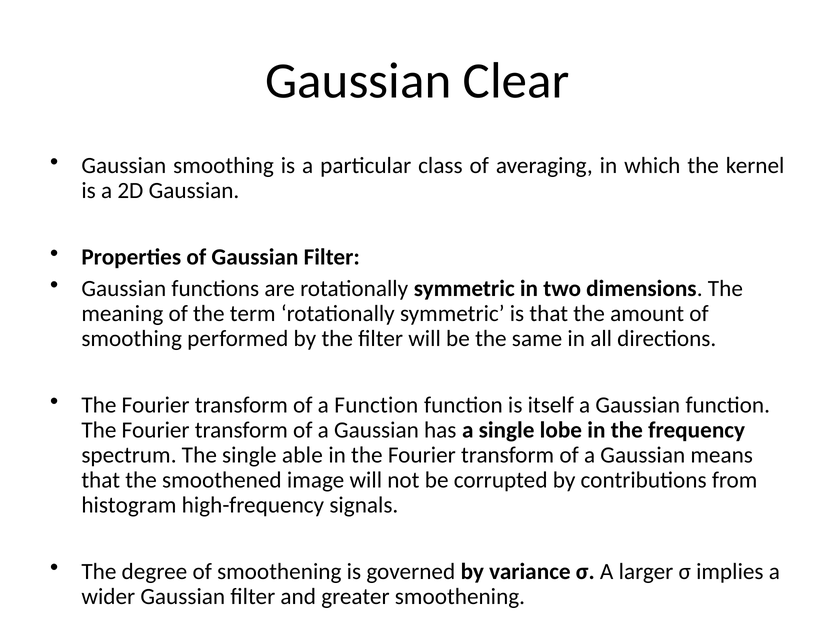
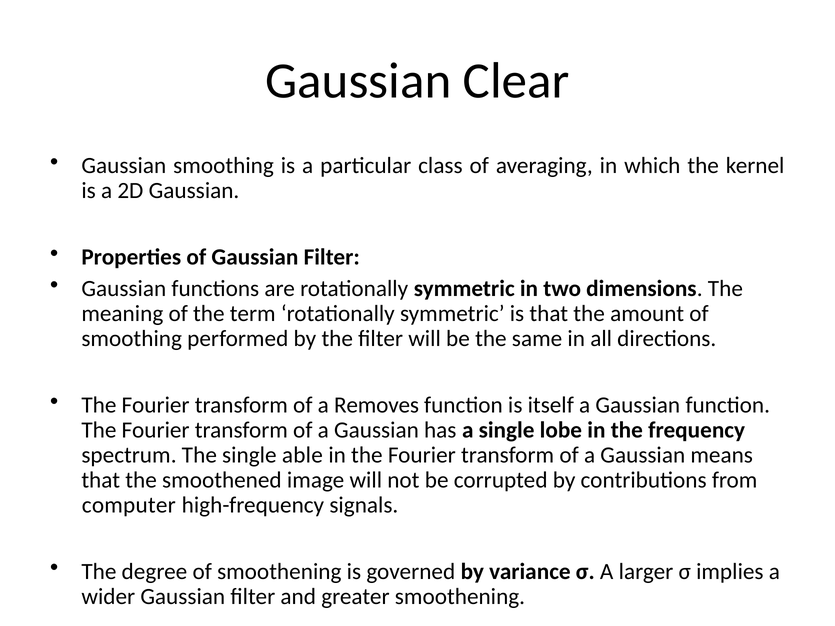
a Function: Function -> Removes
histogram: histogram -> computer
